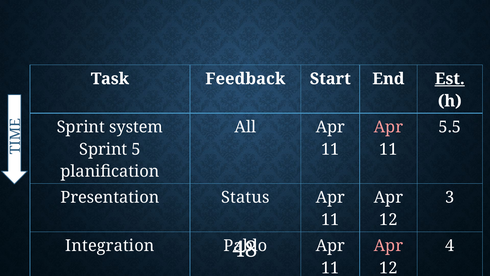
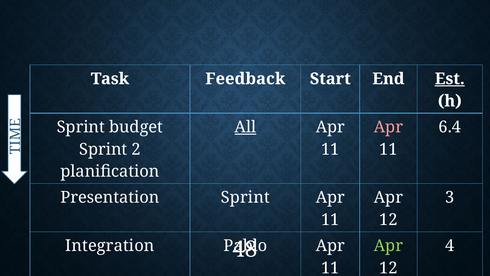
system: system -> budget
All underline: none -> present
5.5: 5.5 -> 6.4
5: 5 -> 2
Presentation Status: Status -> Sprint
Apr at (388, 245) colour: pink -> light green
